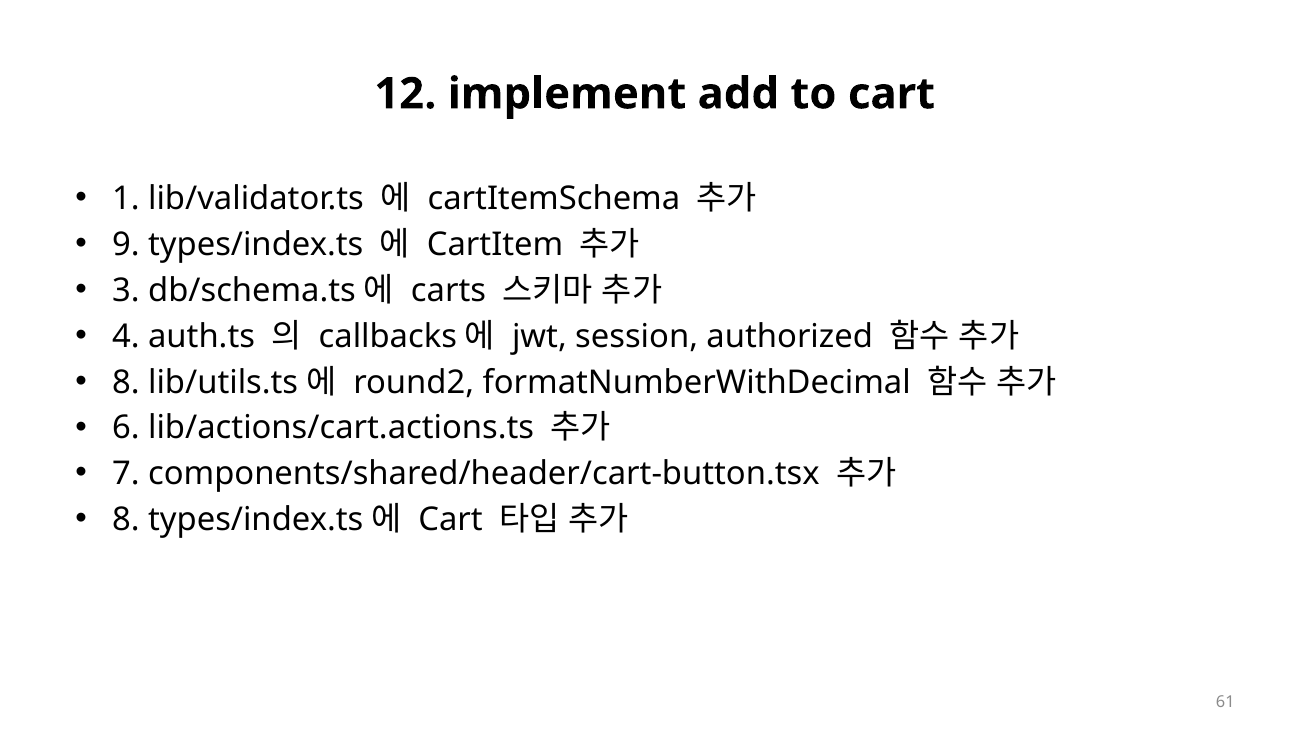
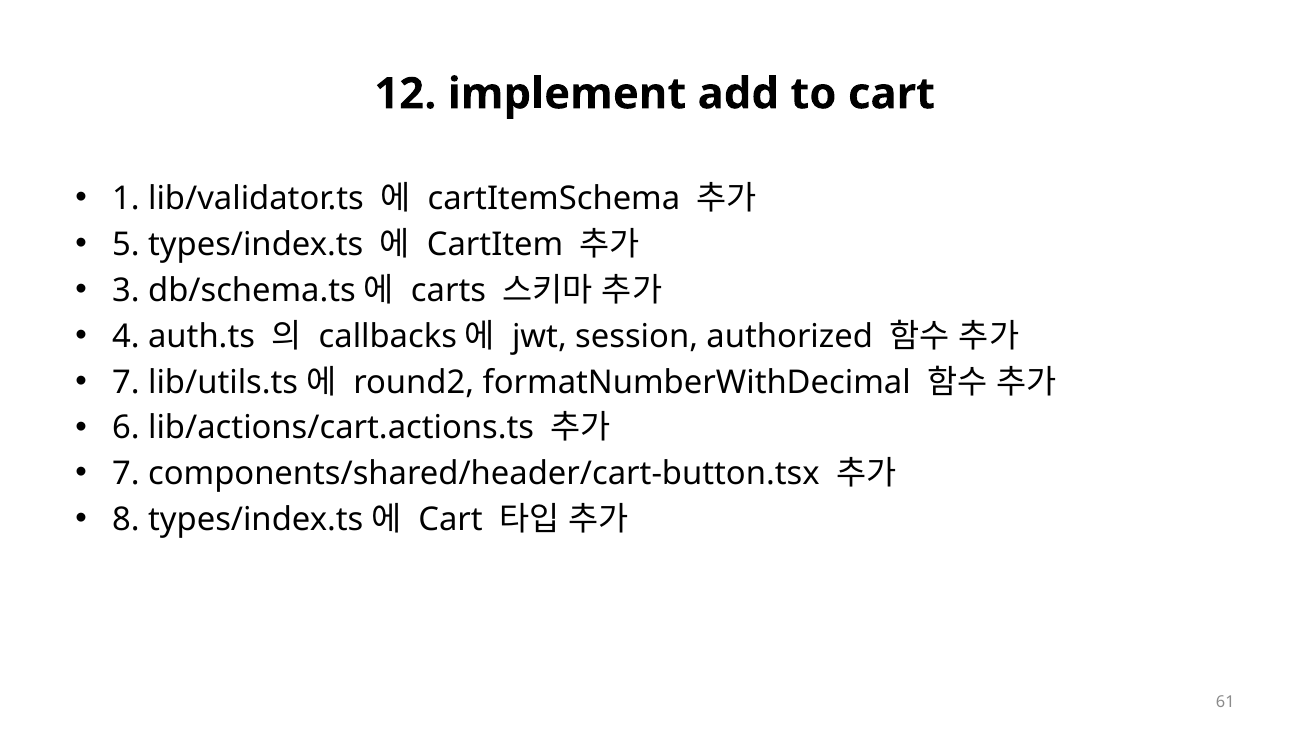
9: 9 -> 5
8 at (126, 382): 8 -> 7
